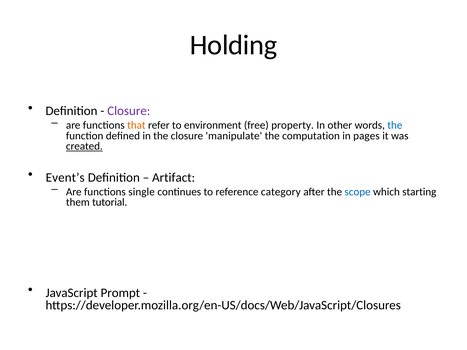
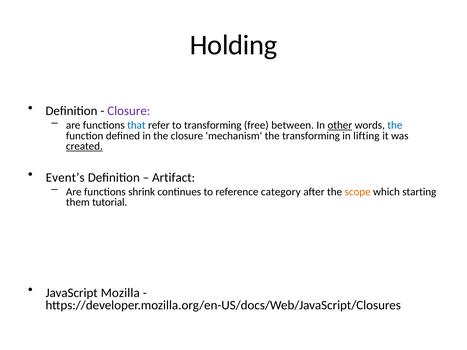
that colour: orange -> blue
to environment: environment -> transforming
property: property -> between
other underline: none -> present
manipulate: manipulate -> mechanism
the computation: computation -> transforming
pages: pages -> lifting
single: single -> shrink
scope colour: blue -> orange
Prompt: Prompt -> Mozilla
